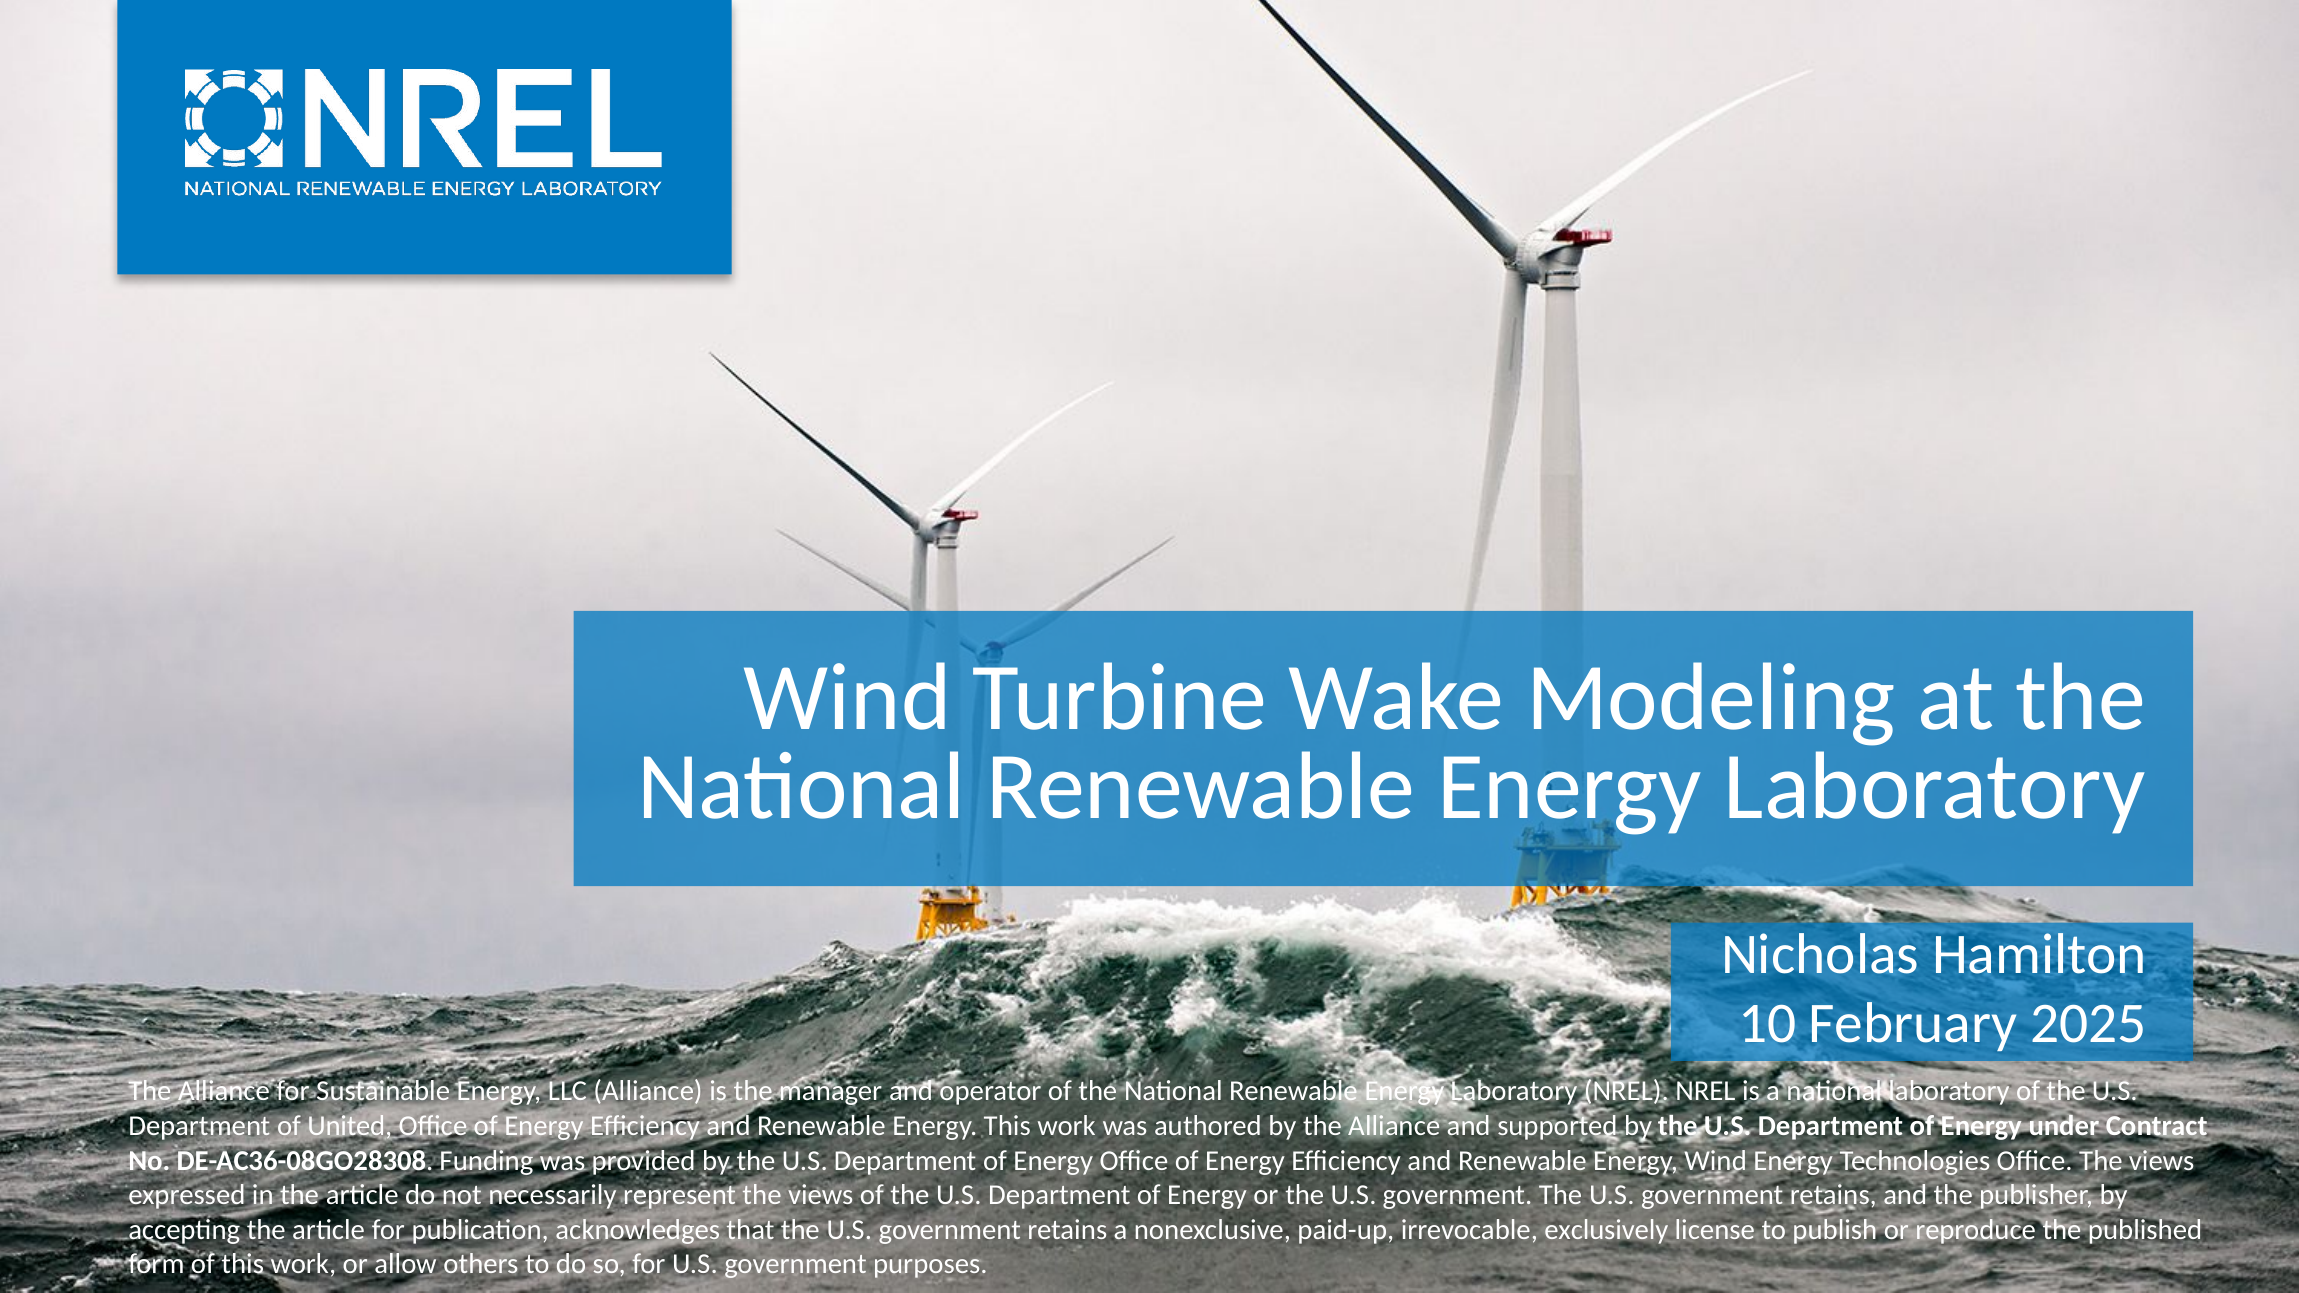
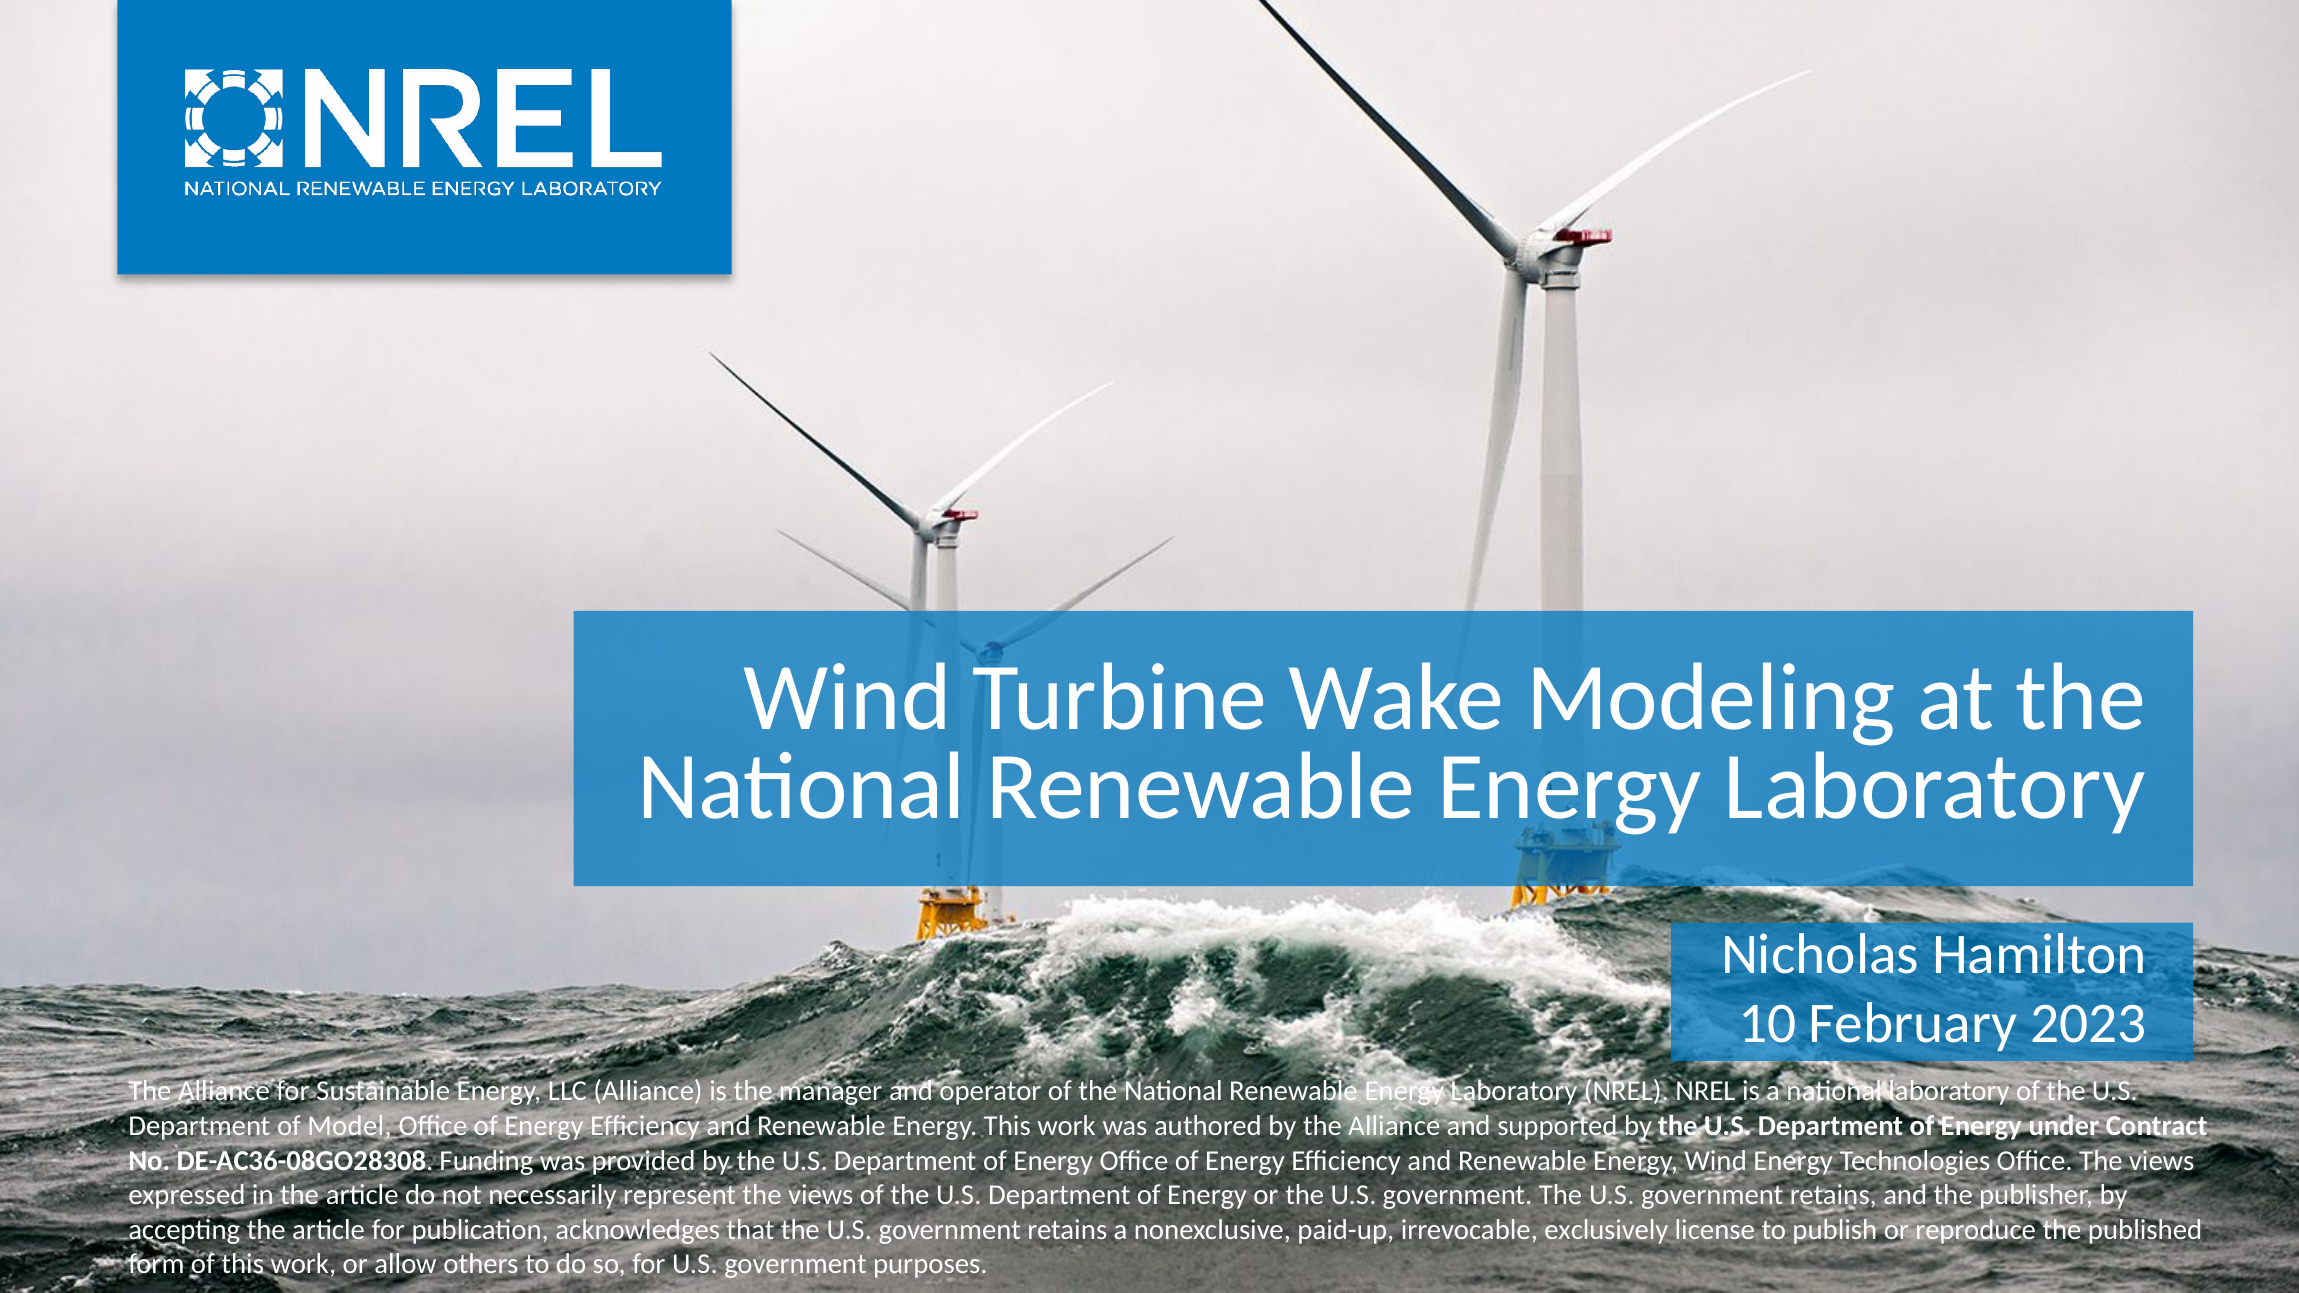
2025: 2025 -> 2023
United: United -> Model
